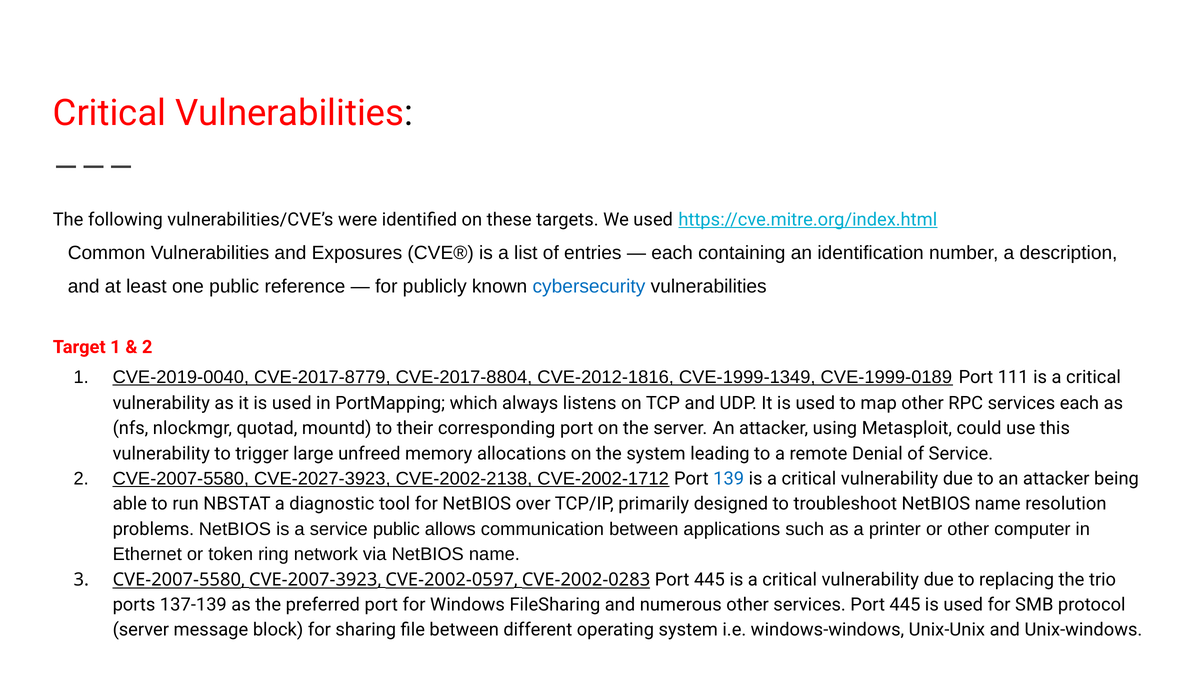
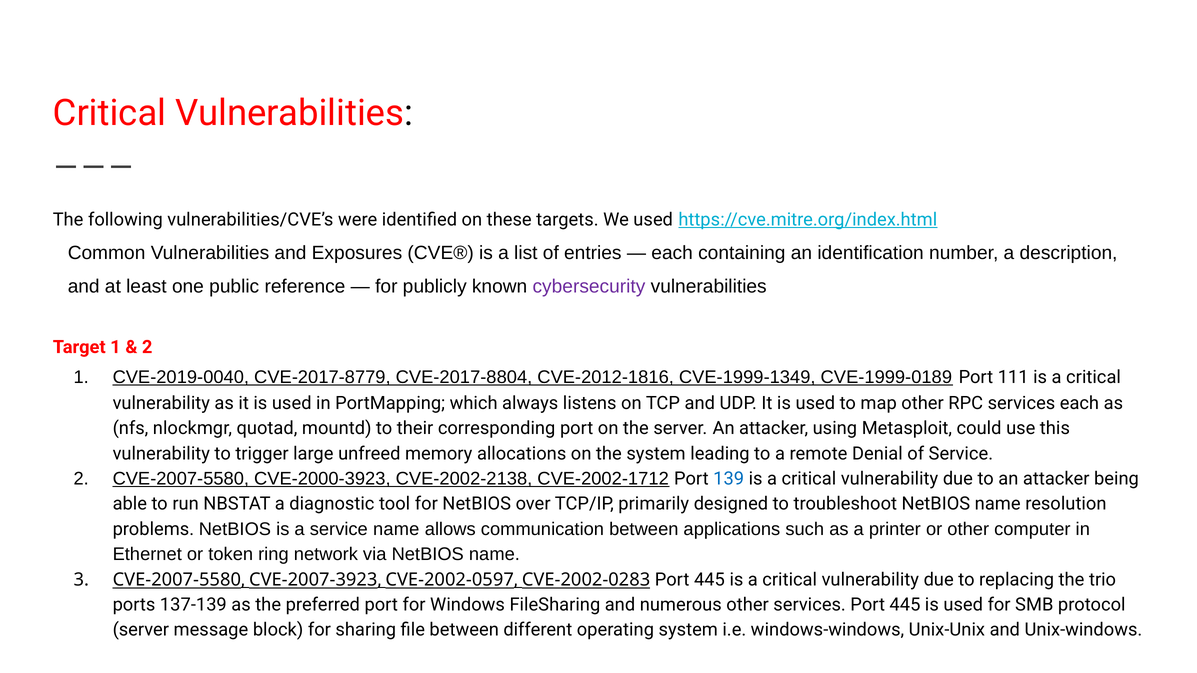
cybersecurity colour: blue -> purple
CVE-2027-3923: CVE-2027-3923 -> CVE-2000-3923
service public: public -> name
